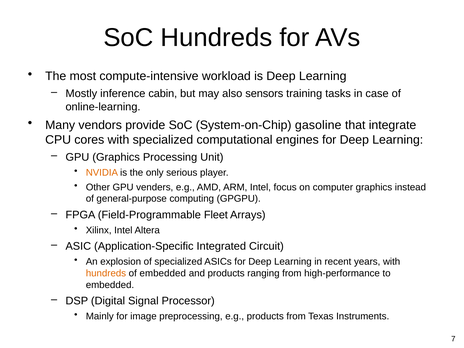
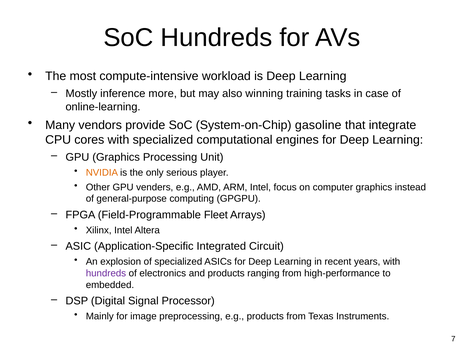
cabin: cabin -> more
sensors: sensors -> winning
hundreds at (106, 273) colour: orange -> purple
of embedded: embedded -> electronics
